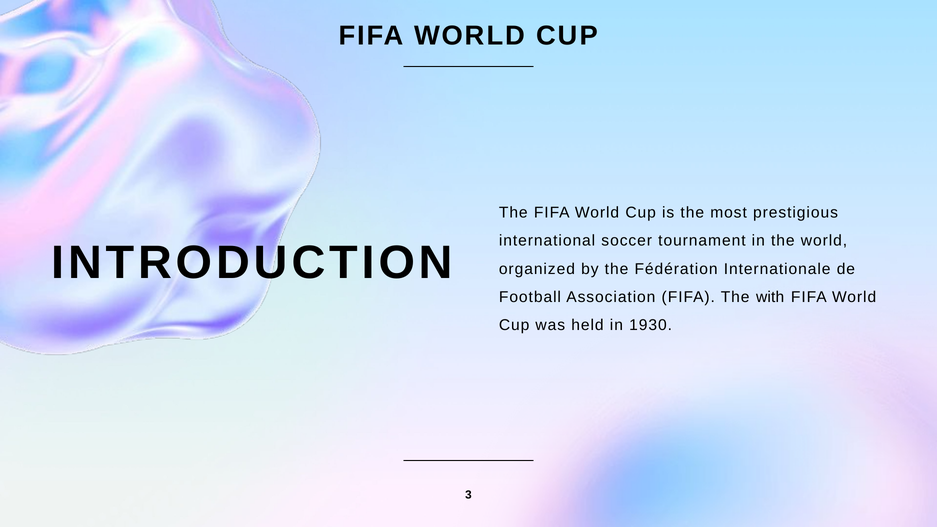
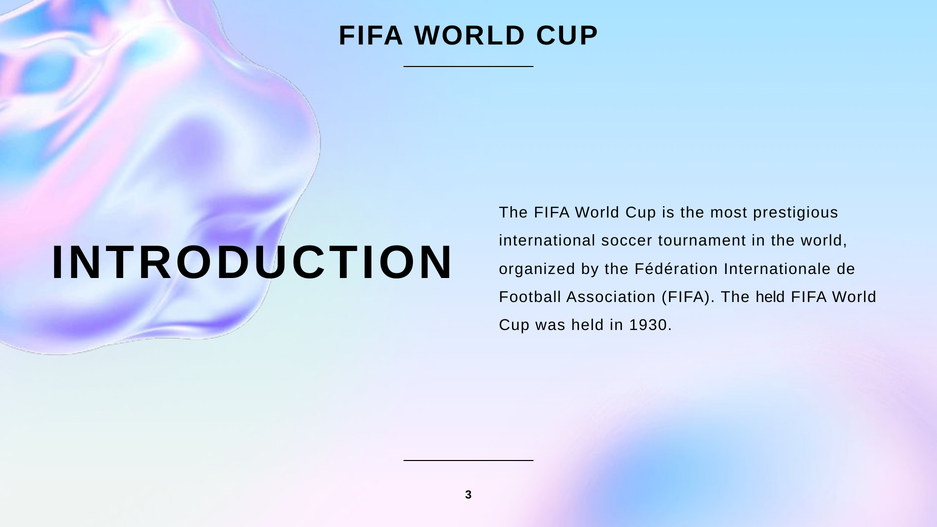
The with: with -> held
